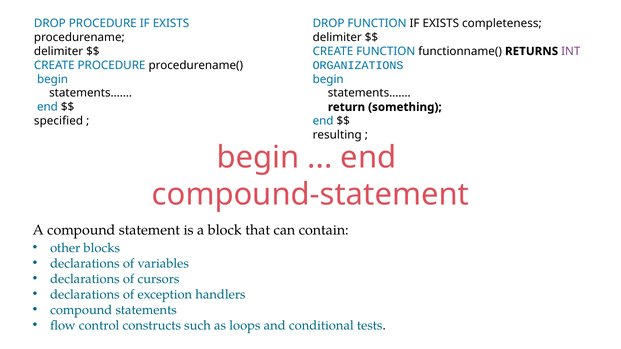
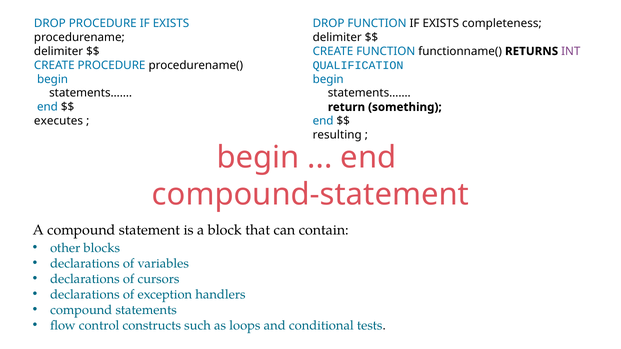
ORGANIZATIONS: ORGANIZATIONS -> QUALIFICATION
specified: specified -> executes
